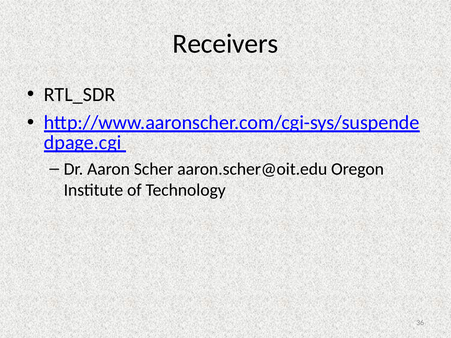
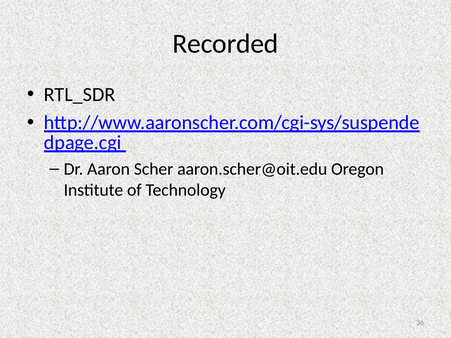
Receivers: Receivers -> Recorded
